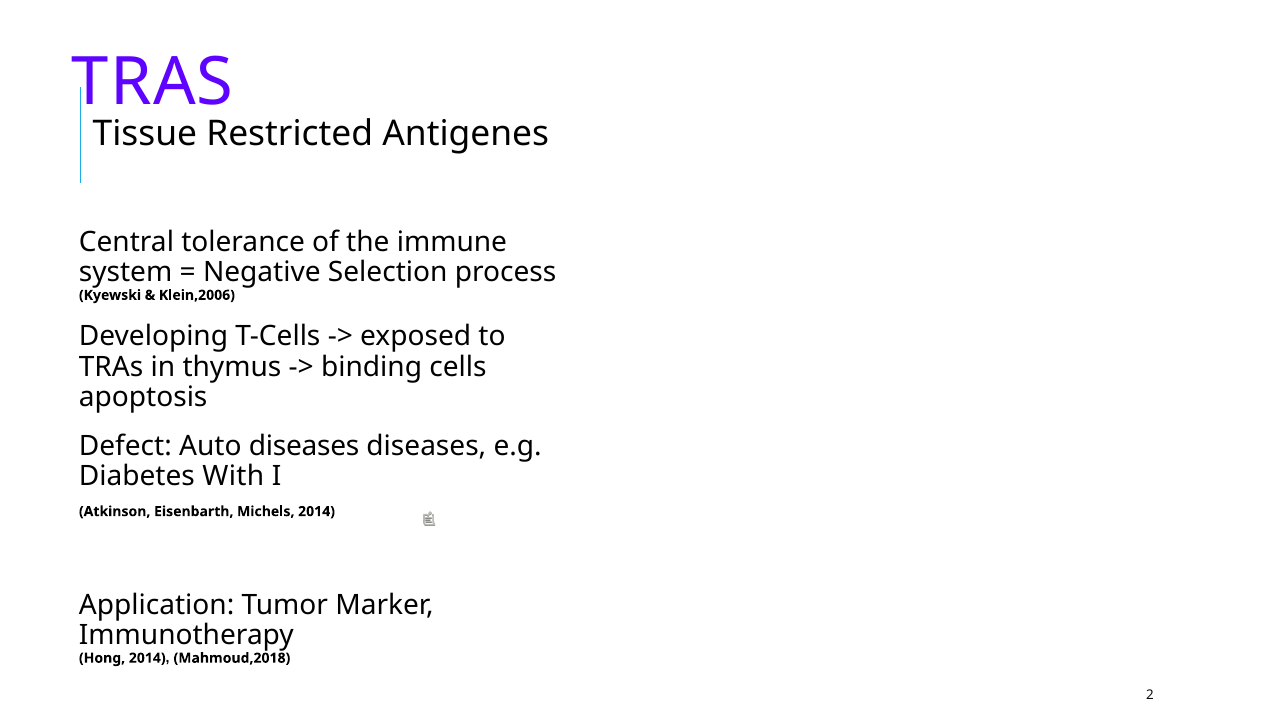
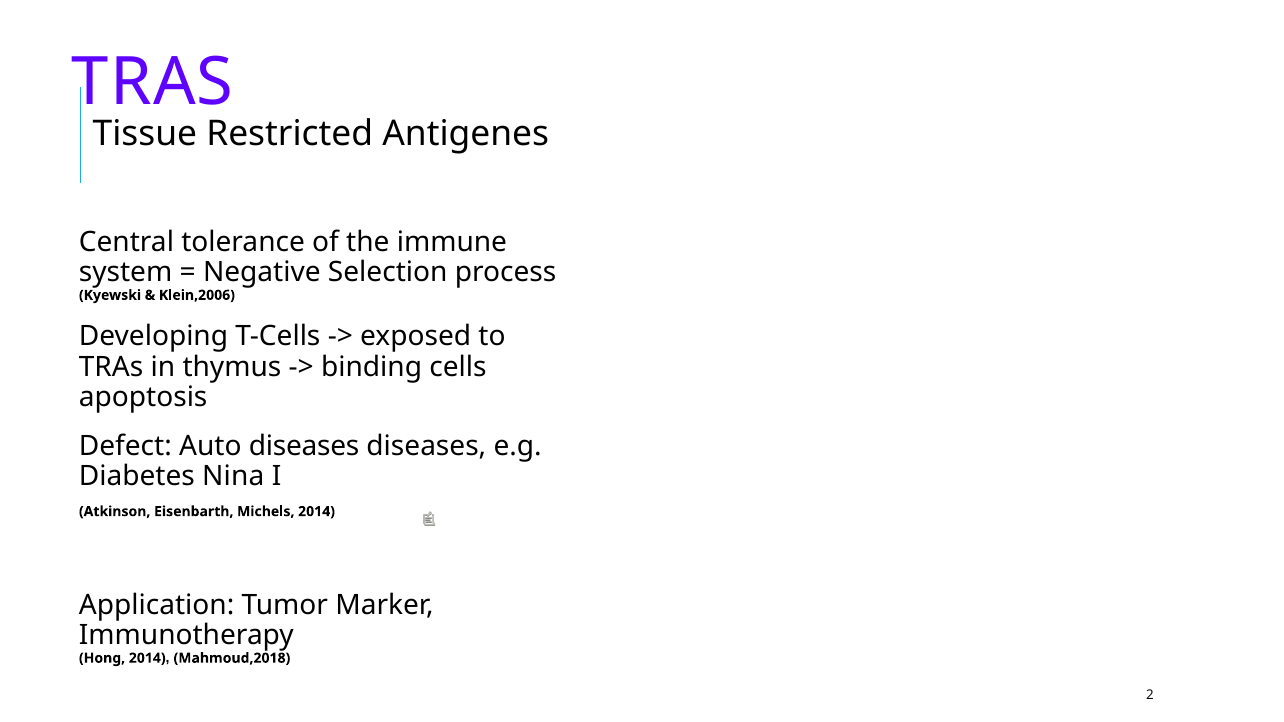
With: With -> Nina
